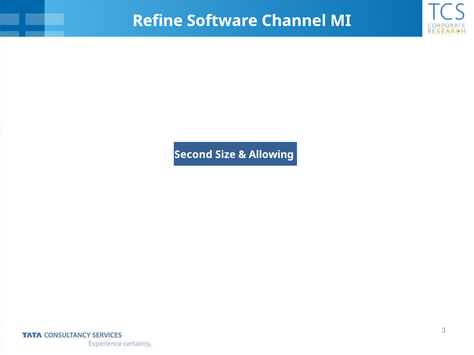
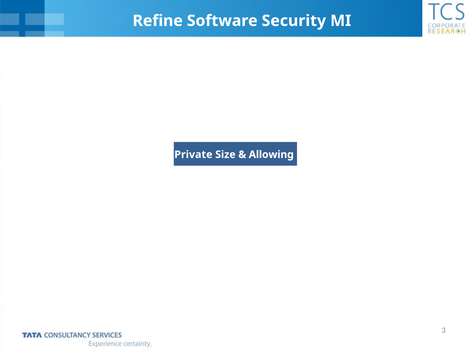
Channel: Channel -> Security
Second: Second -> Private
